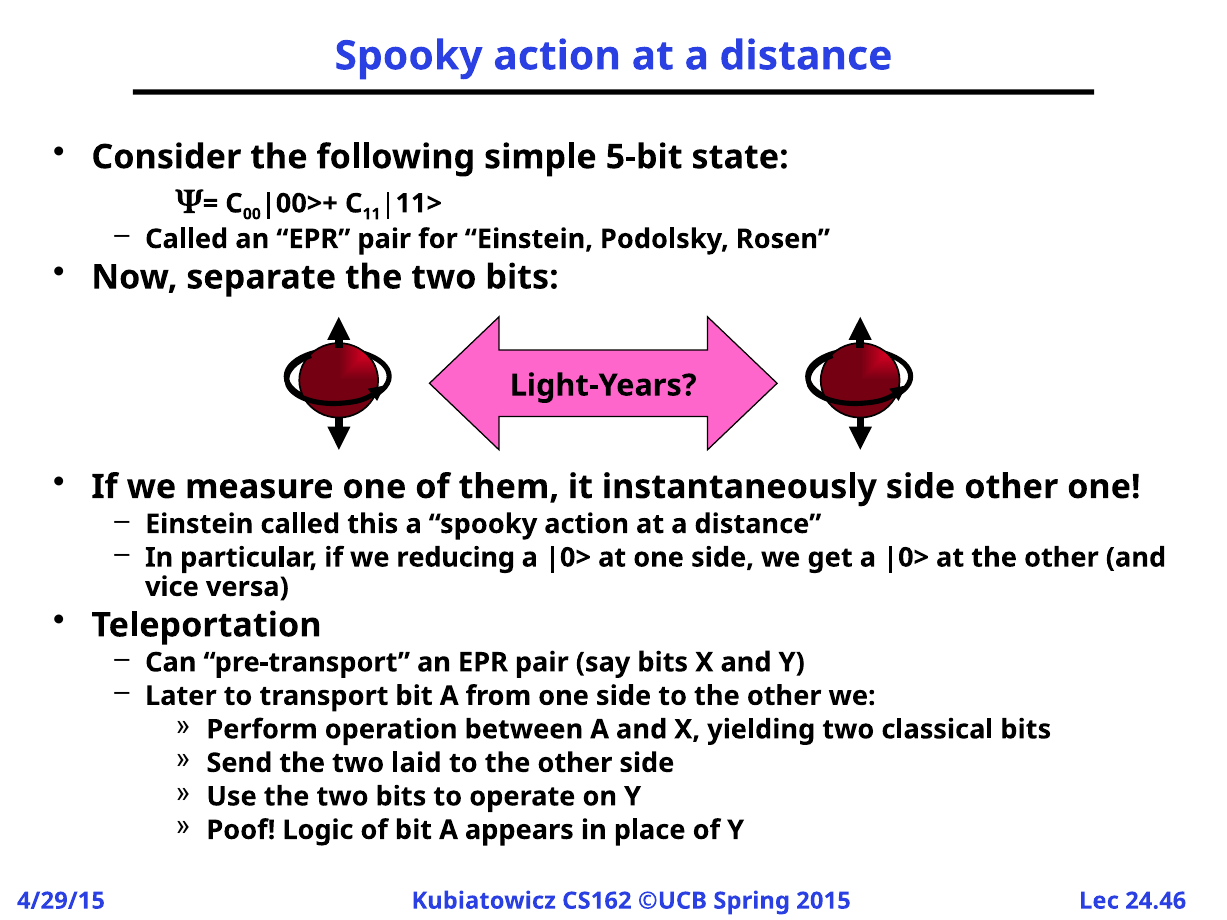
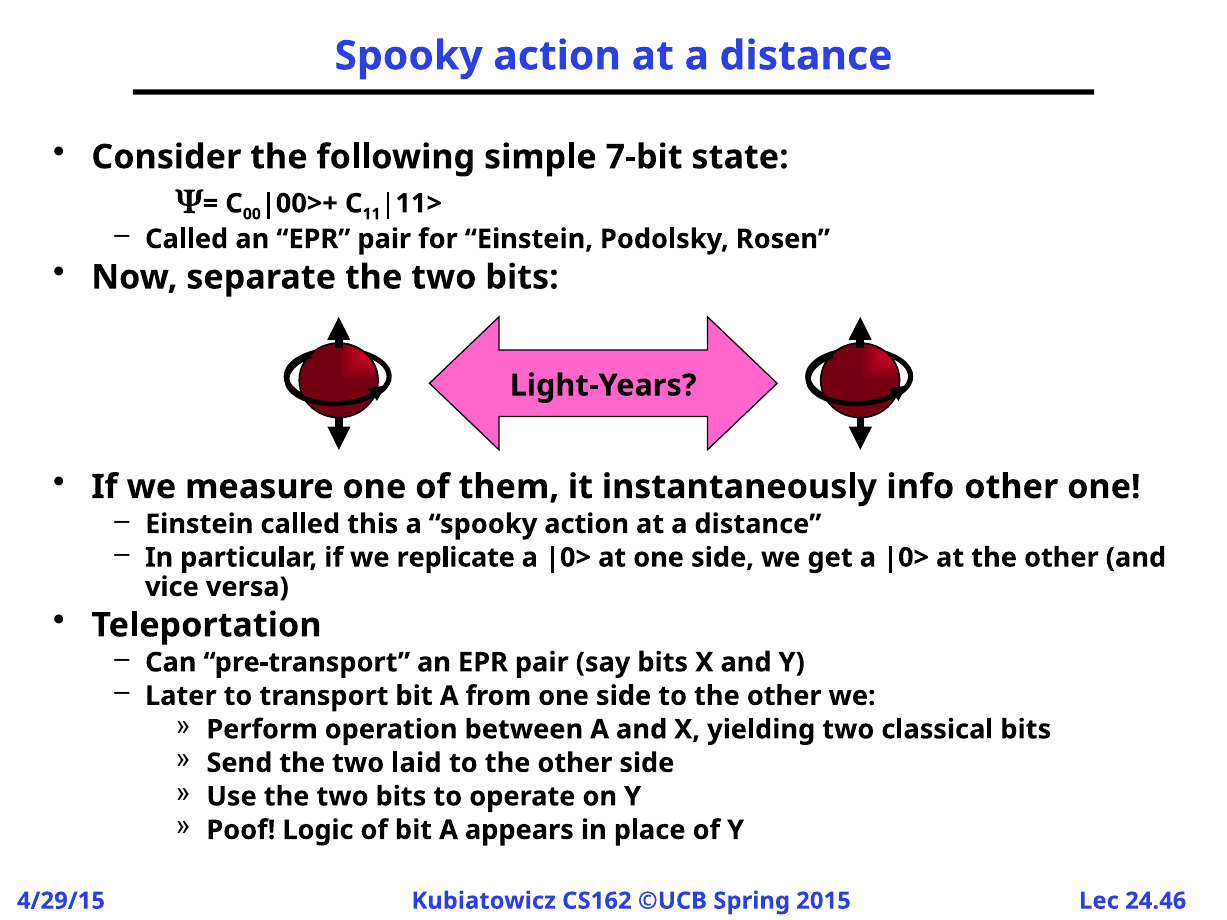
5-bit: 5-bit -> 7-bit
instantaneously side: side -> info
reducing: reducing -> replicate
